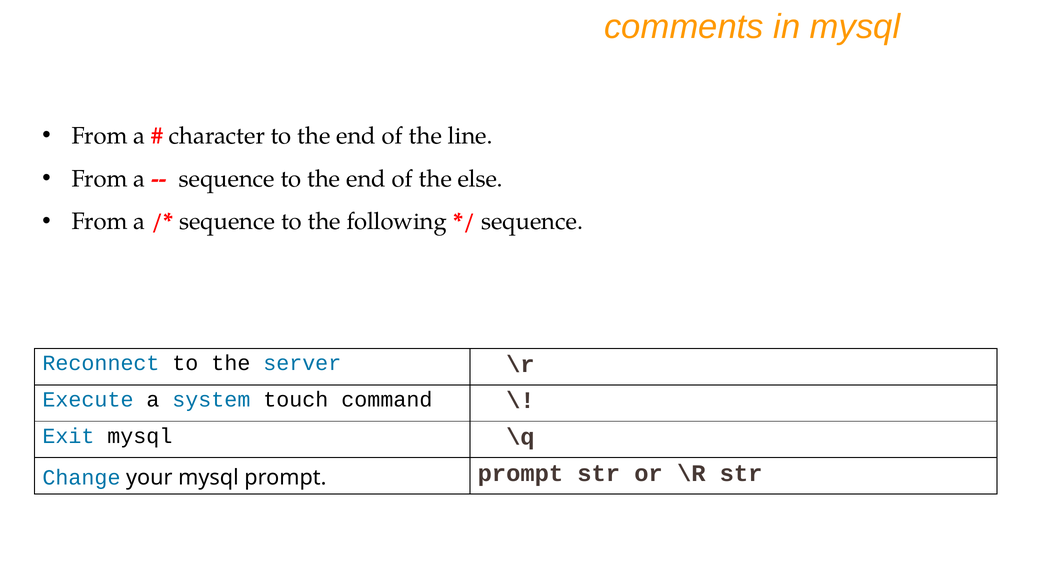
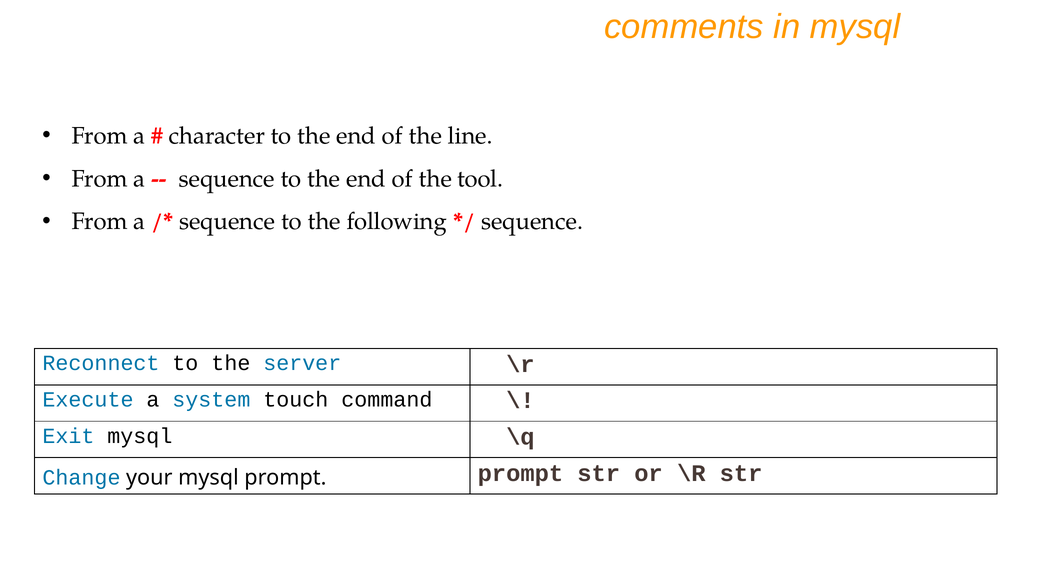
else: else -> tool
